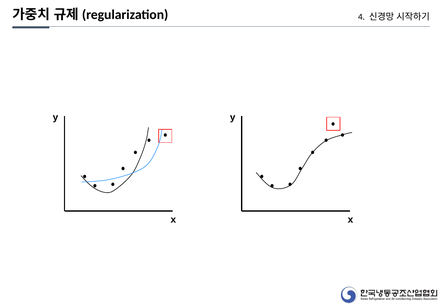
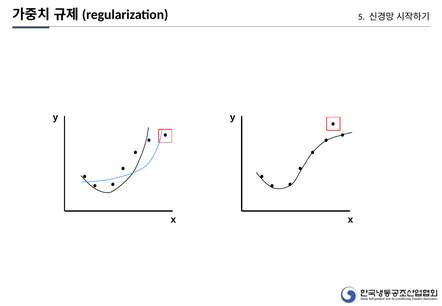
4: 4 -> 5
